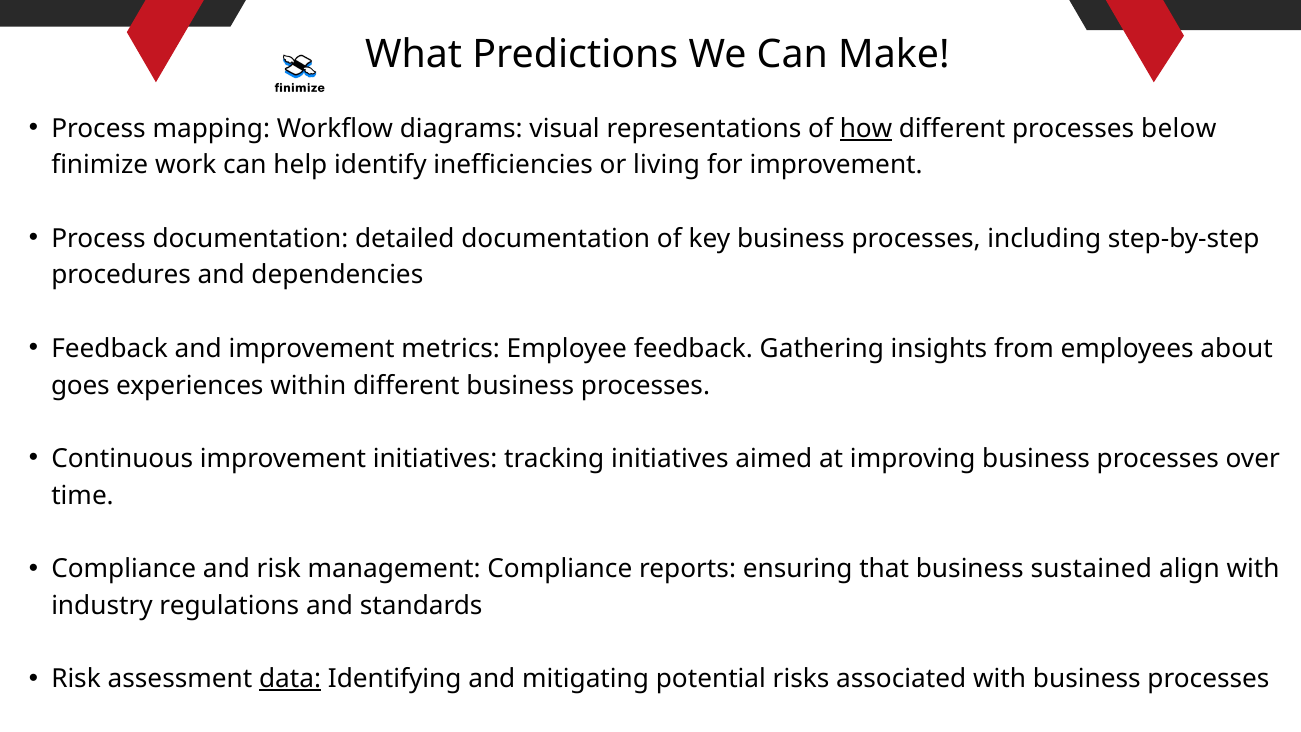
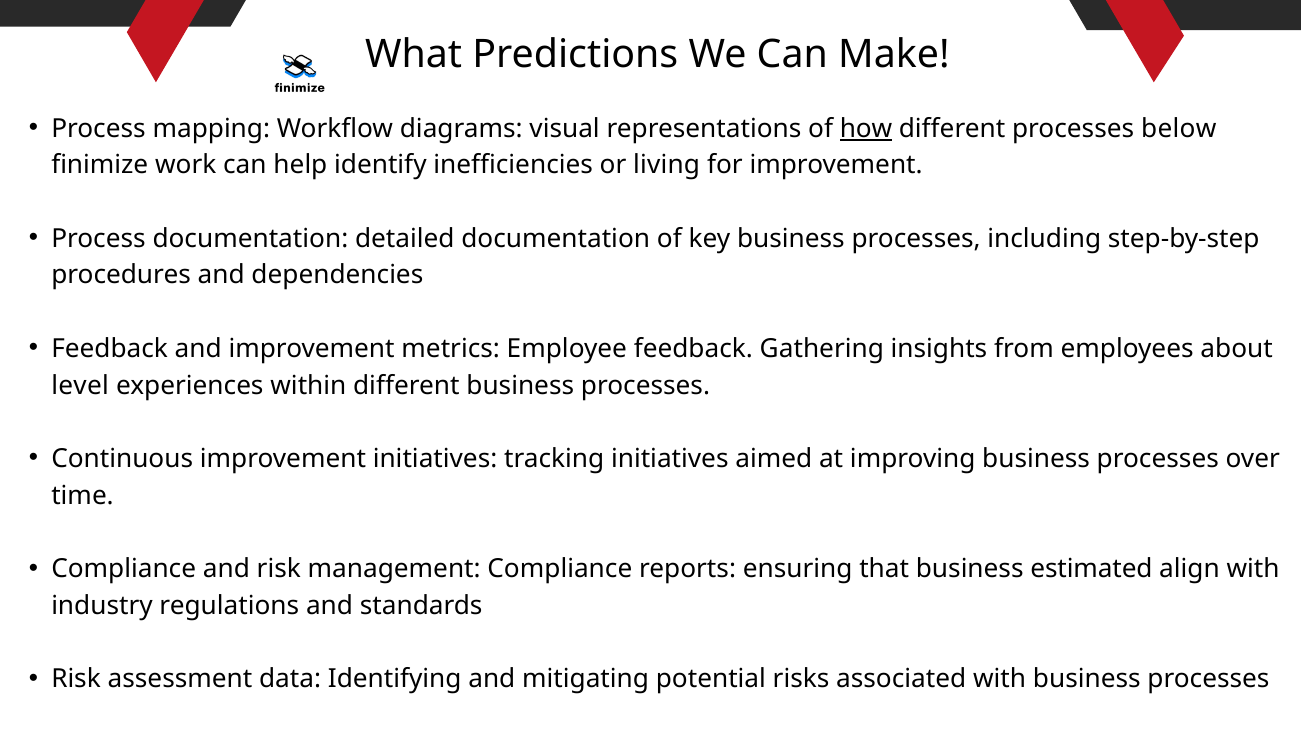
goes: goes -> level
sustained: sustained -> estimated
data underline: present -> none
